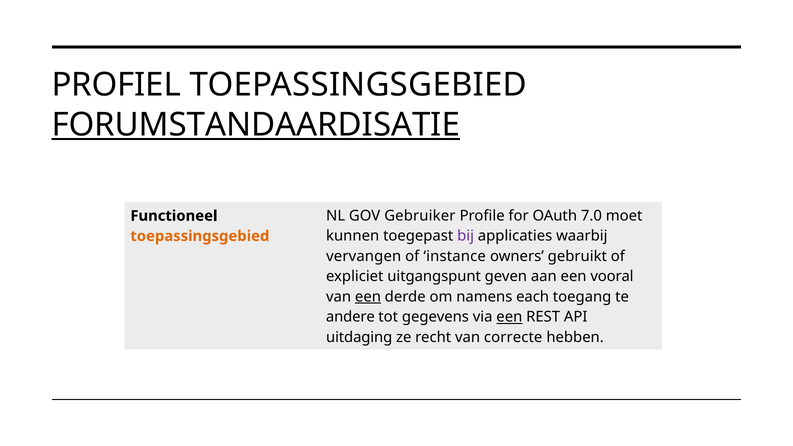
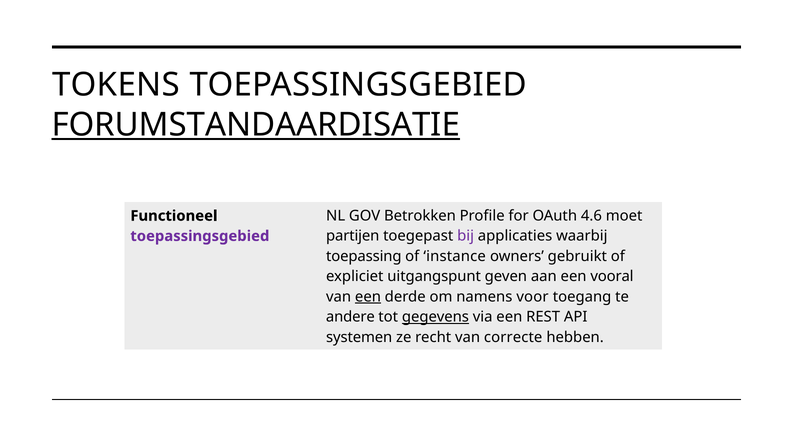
PROFIEL: PROFIEL -> TOKENS
Gebruiker: Gebruiker -> Betrokken
7.0: 7.0 -> 4.6
kunnen: kunnen -> partijen
toepassingsgebied at (200, 236) colour: orange -> purple
vervangen: vervangen -> toepassing
each: each -> voor
gegevens underline: none -> present
een at (509, 317) underline: present -> none
uitdaging: uitdaging -> systemen
